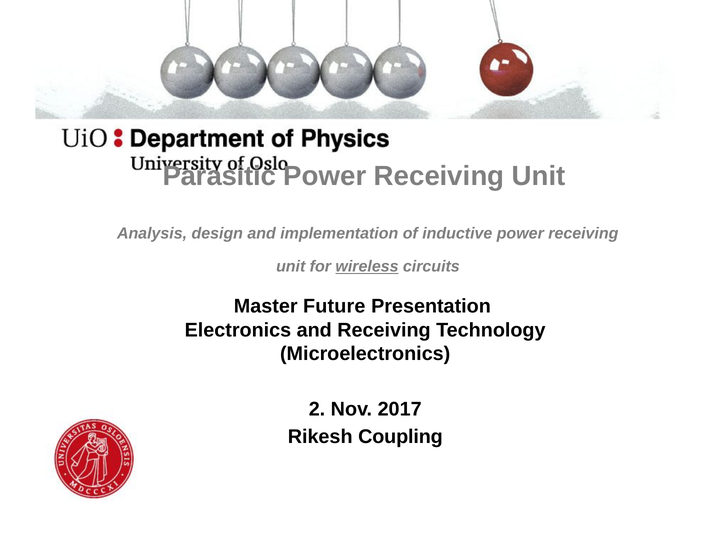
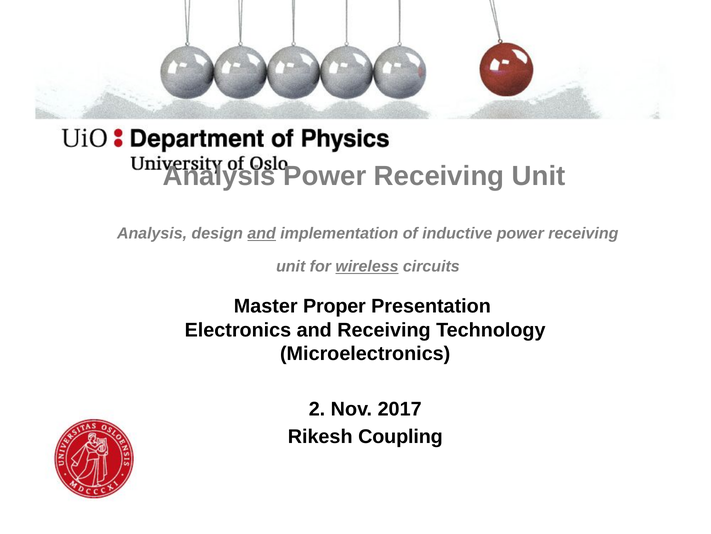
Parasitic at (219, 176): Parasitic -> Analysis
and at (262, 233) underline: none -> present
Future: Future -> Proper
